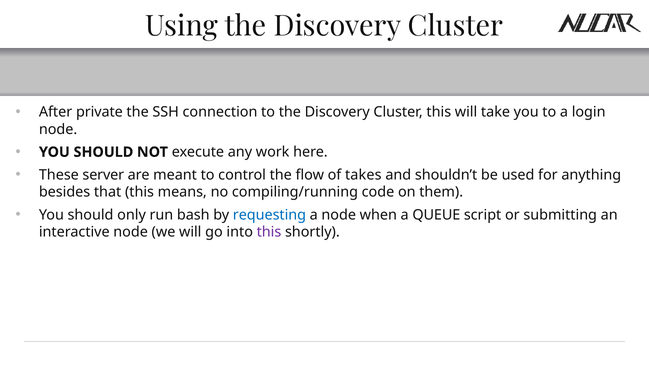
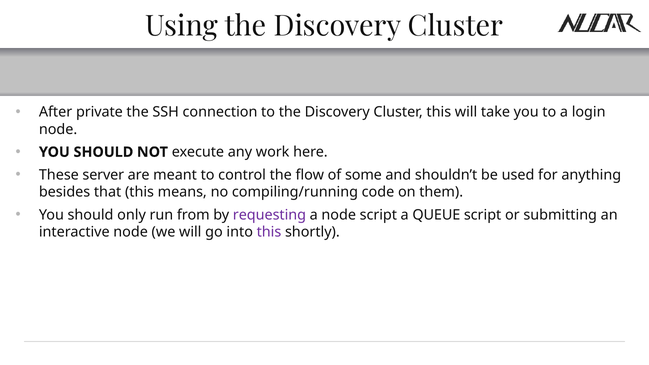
takes: takes -> some
bash: bash -> from
requesting colour: blue -> purple
node when: when -> script
